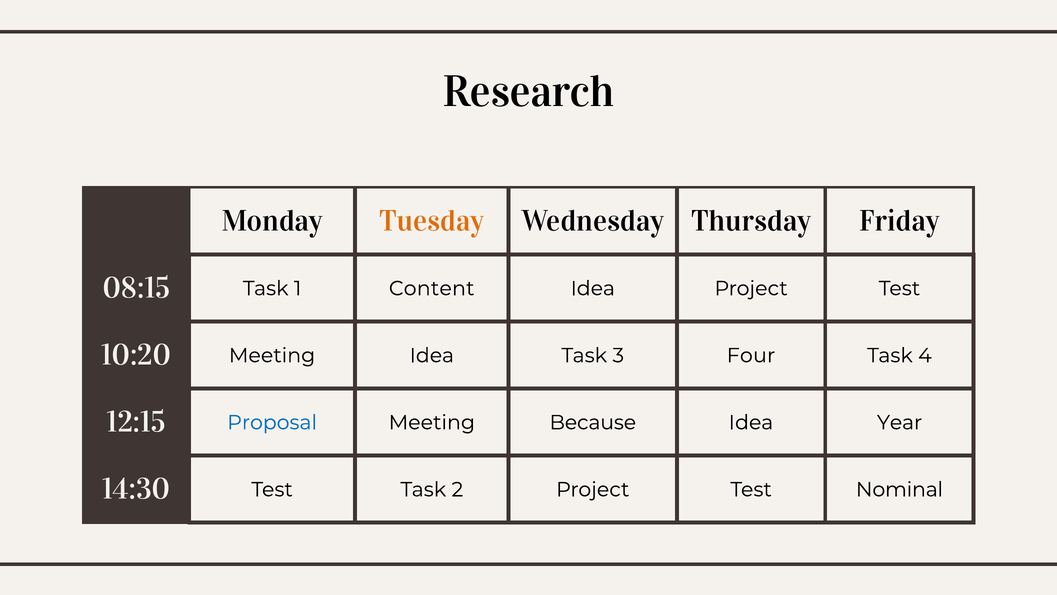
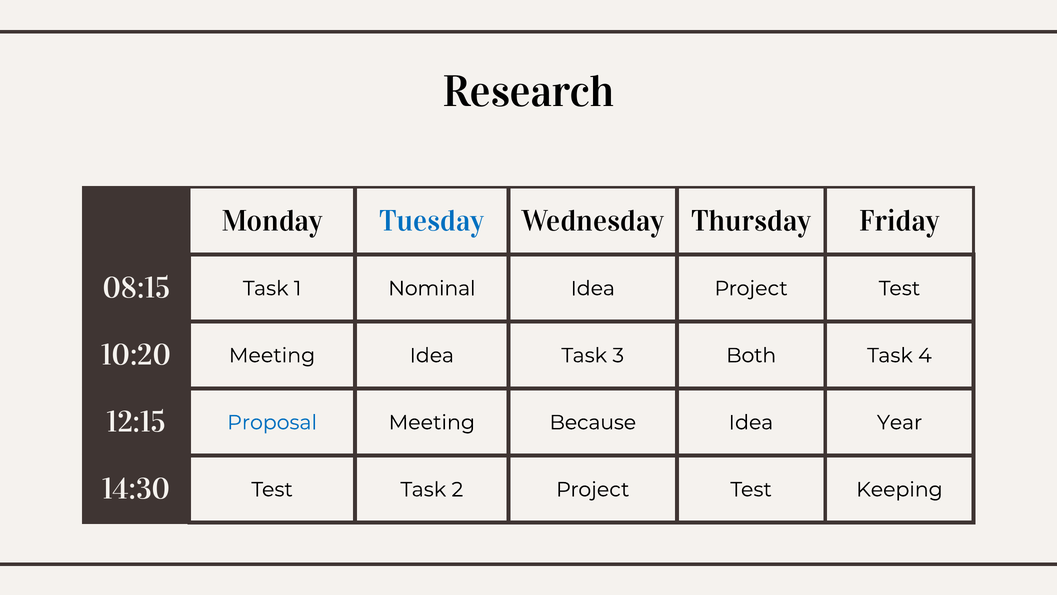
Tuesday colour: orange -> blue
Content: Content -> Nominal
Four: Four -> Both
Nominal: Nominal -> Keeping
